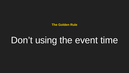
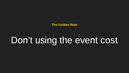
time: time -> cost
